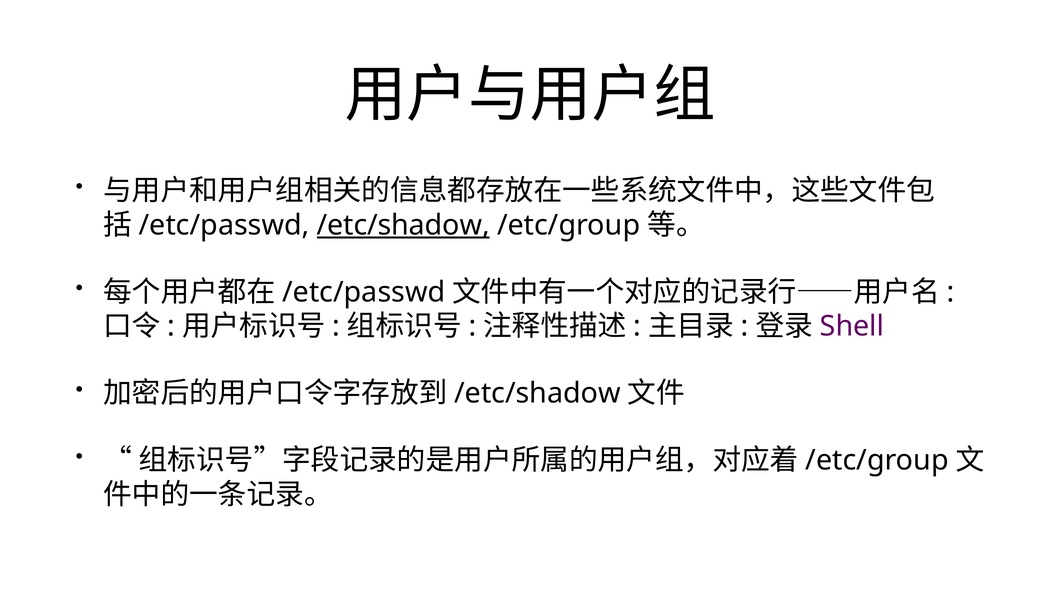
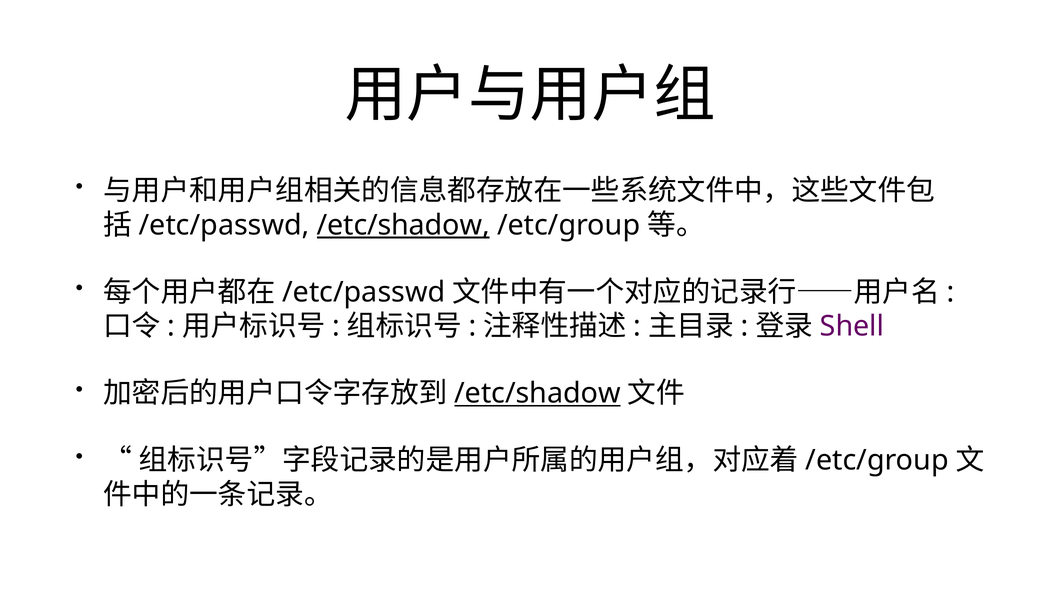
/etc/shadow at (537, 394) underline: none -> present
